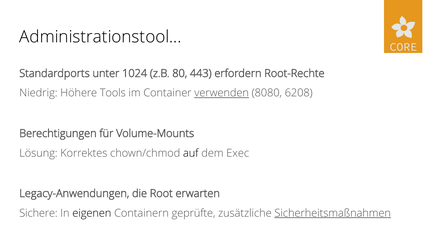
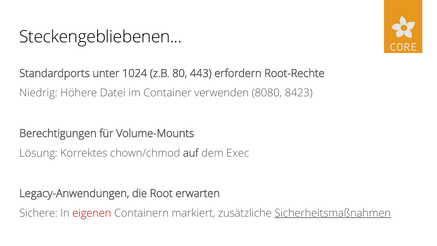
Administrationstool: Administrationstool -> Steckengebliebenen
Tools: Tools -> Datei
verwenden underline: present -> none
6208: 6208 -> 8423
eigenen colour: black -> red
geprüfte: geprüfte -> markiert
